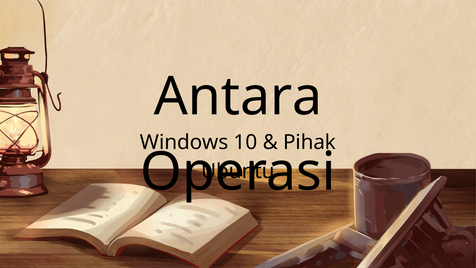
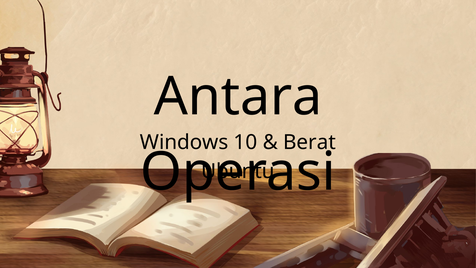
Pihak: Pihak -> Berat
